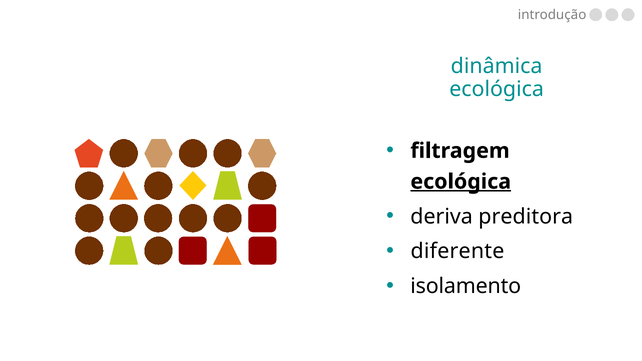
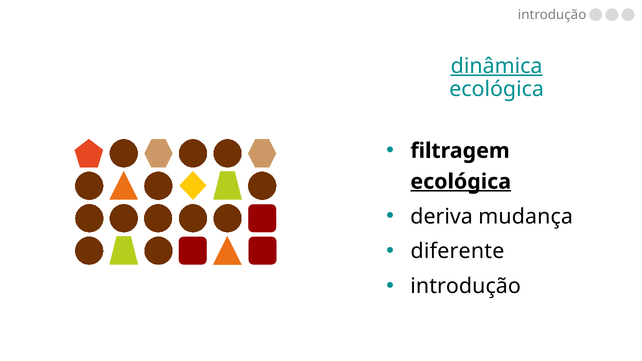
dinâmica underline: none -> present
preditora: preditora -> mudança
isolamento at (466, 286): isolamento -> introdução
